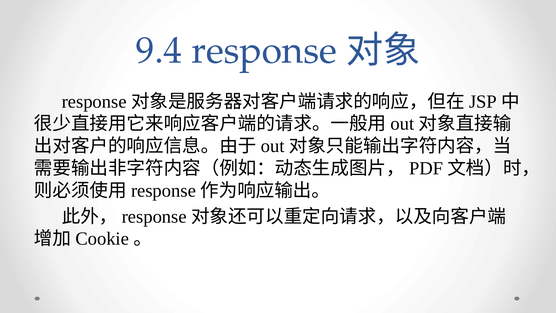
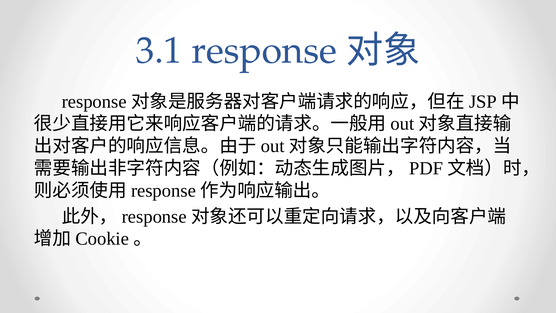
9.4: 9.4 -> 3.1
